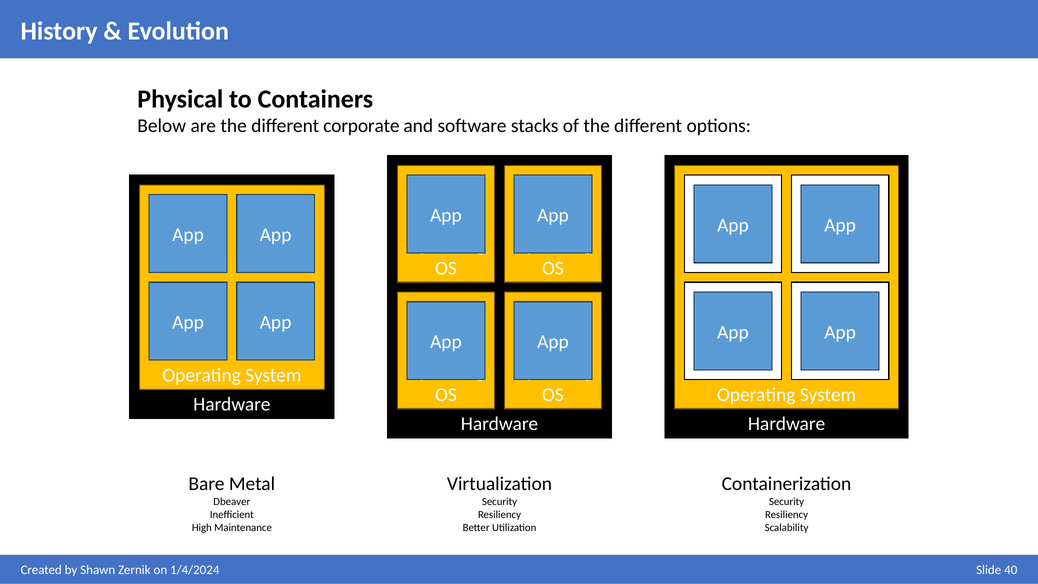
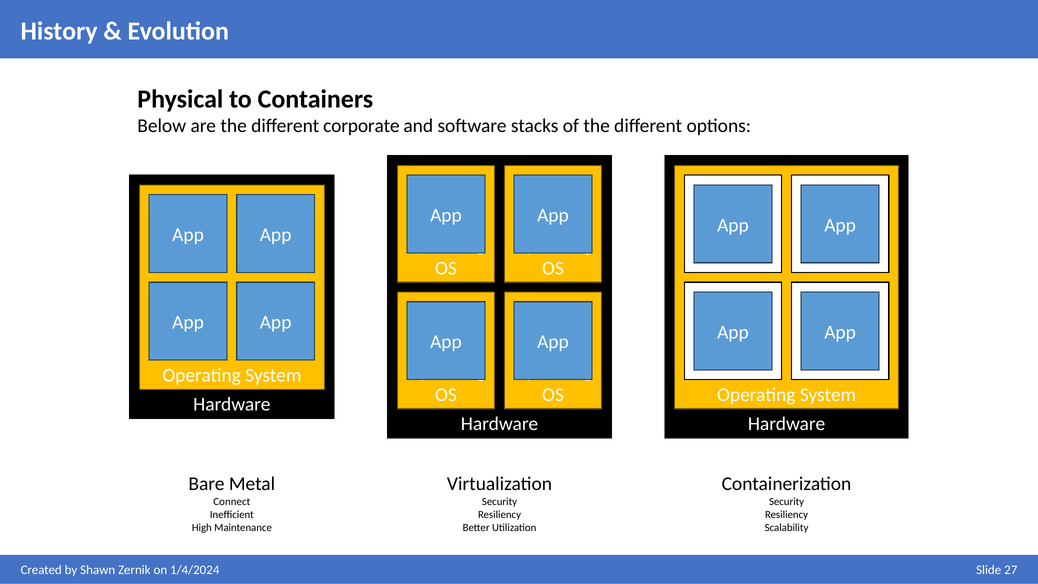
Dbeaver: Dbeaver -> Connect
40: 40 -> 27
